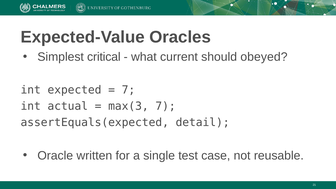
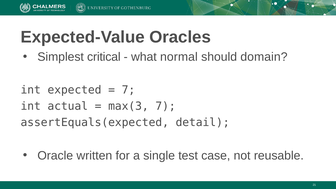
current: current -> normal
obeyed: obeyed -> domain
